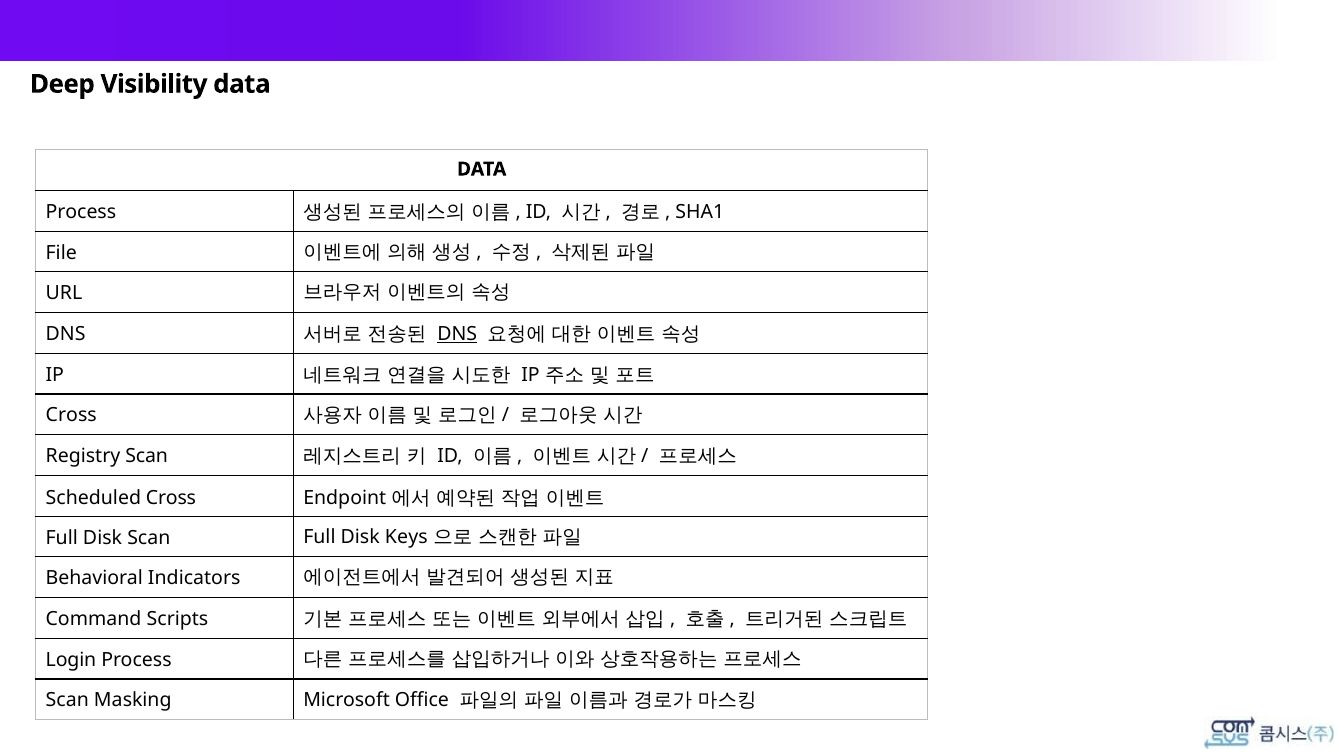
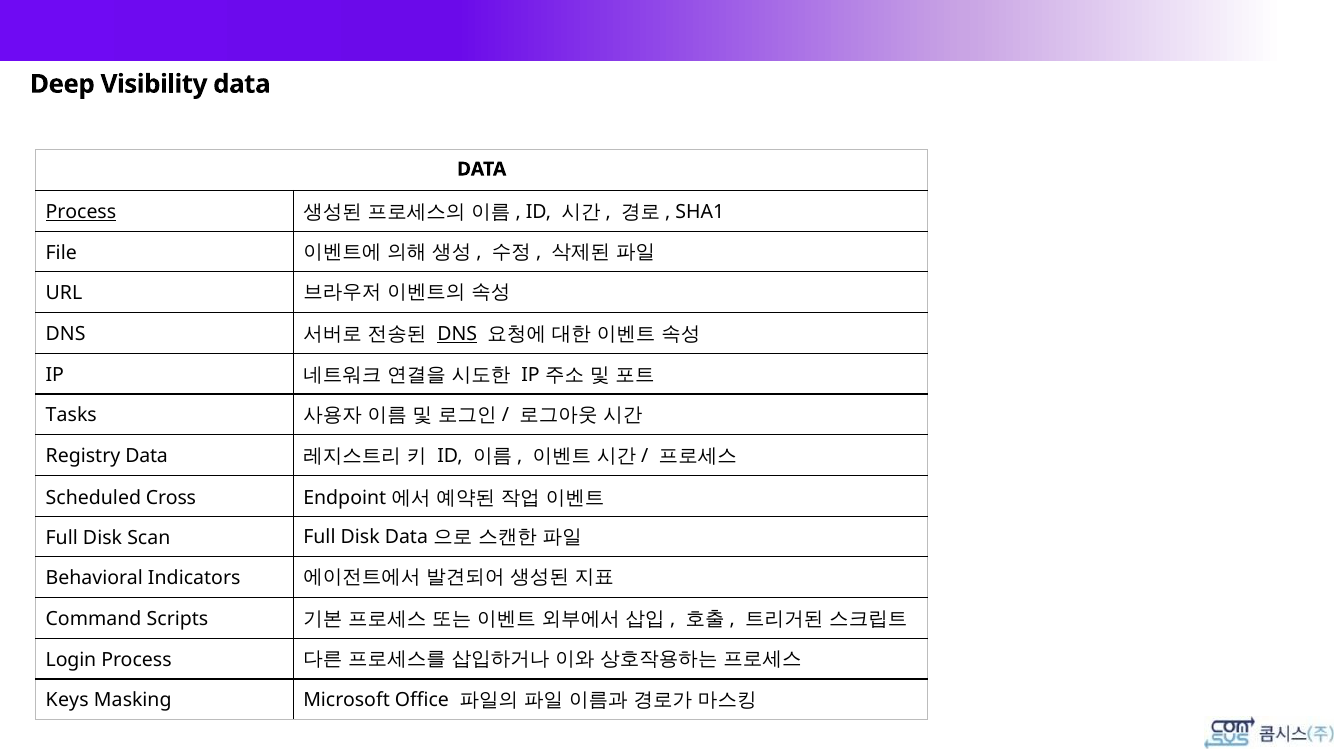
Process at (81, 212) underline: none -> present
Cross at (71, 415): Cross -> Tasks
Registry Scan: Scan -> Data
Disk Keys: Keys -> Data
Scan at (67, 700): Scan -> Keys
